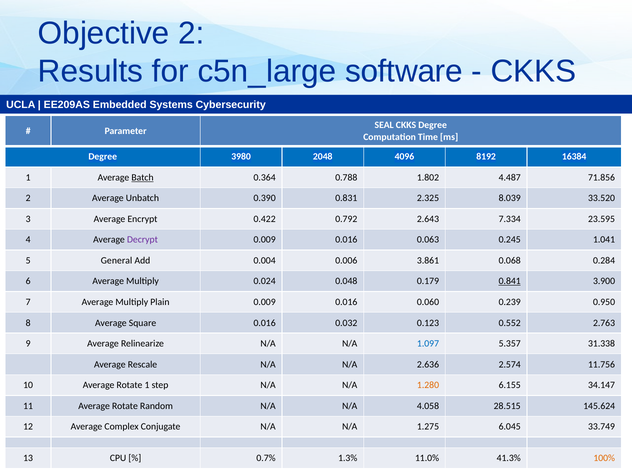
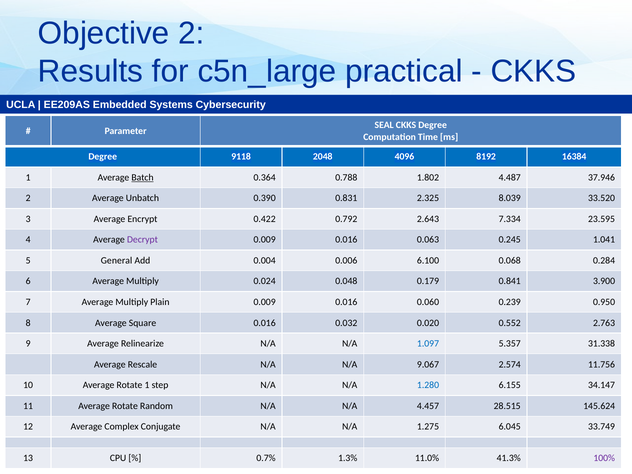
software: software -> practical
3980: 3980 -> 9118
71.856: 71.856 -> 37.946
3.861: 3.861 -> 6.100
0.841 underline: present -> none
0.123: 0.123 -> 0.020
2.636: 2.636 -> 9.067
1.280 colour: orange -> blue
4.058: 4.058 -> 4.457
100% colour: orange -> purple
